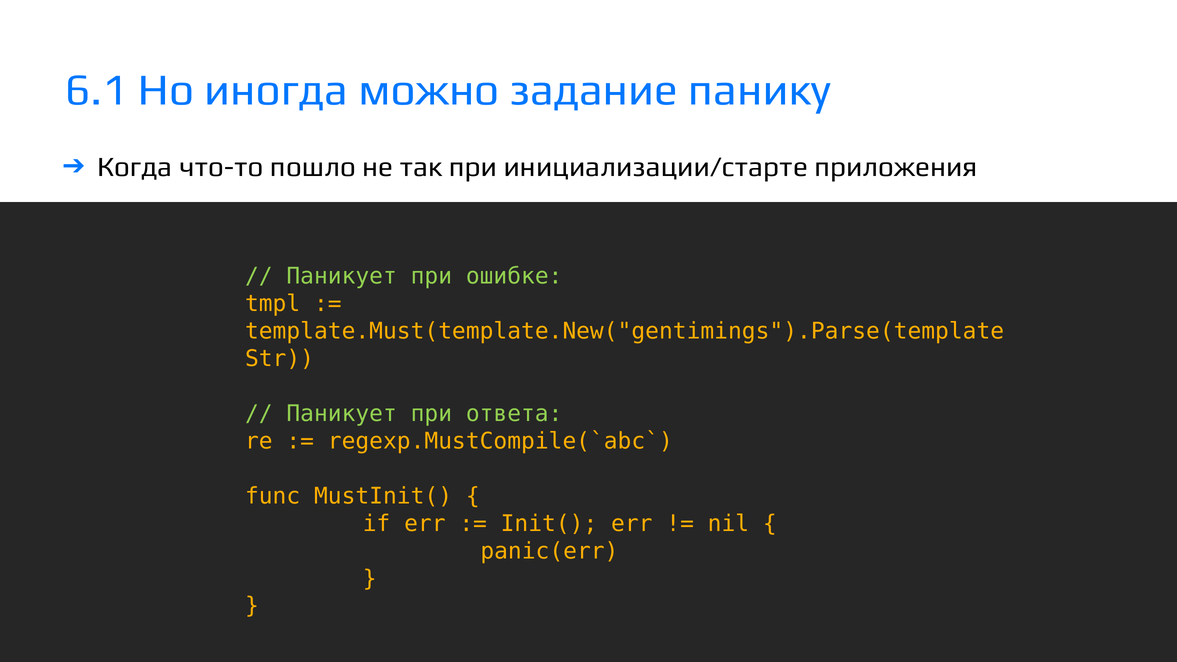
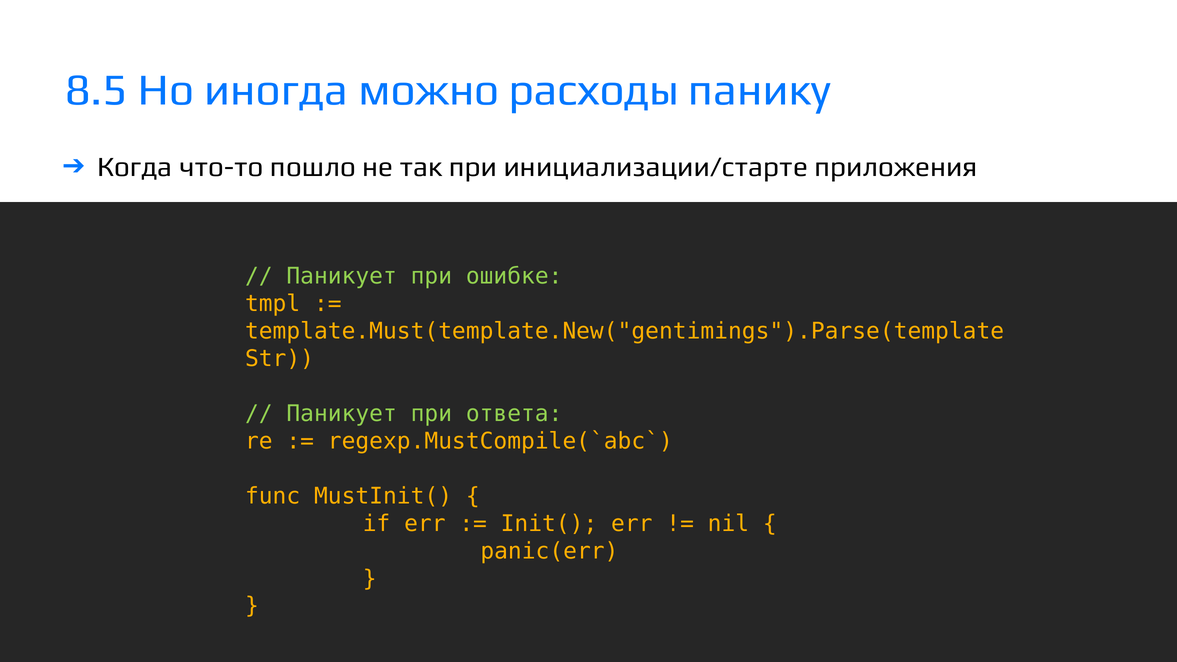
6.1: 6.1 -> 8.5
задание: задание -> расходы
